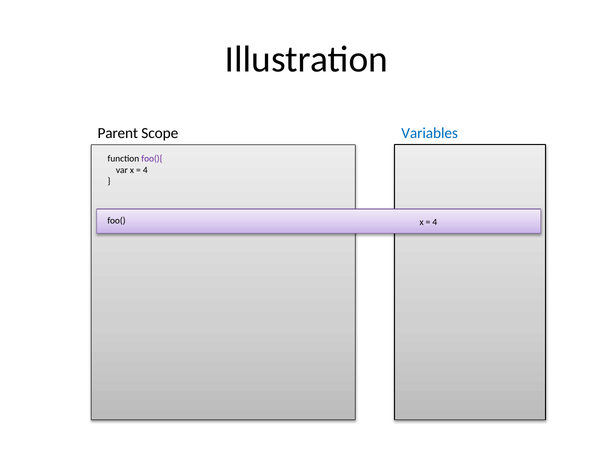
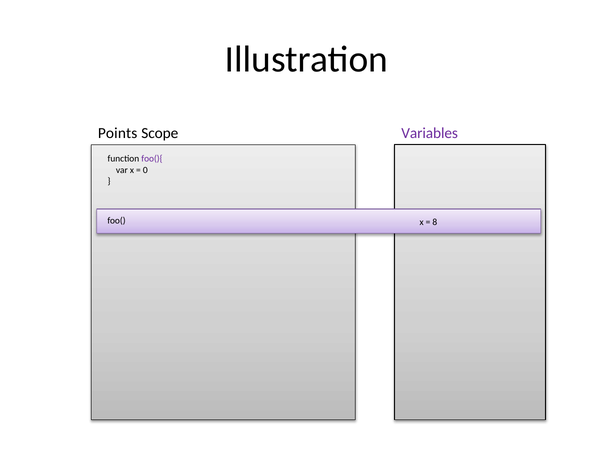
Parent: Parent -> Points
Variables colour: blue -> purple
4 at (145, 170): 4 -> 0
4 at (435, 222): 4 -> 8
